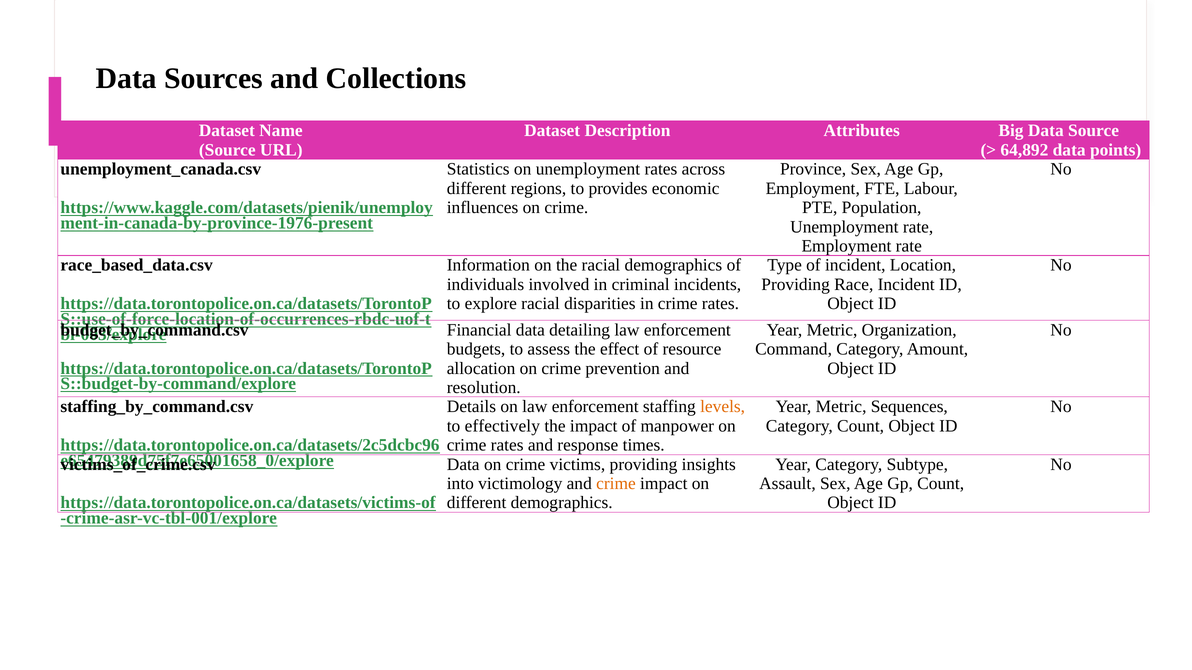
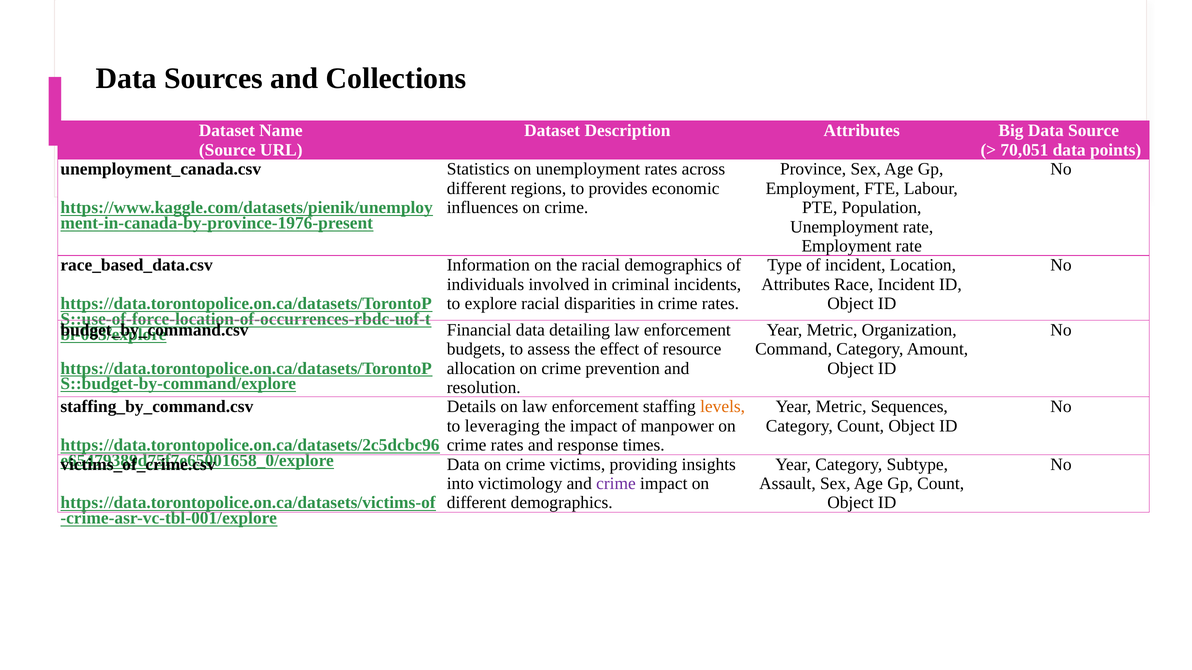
64,892: 64,892 -> 70,051
Providing at (796, 285): Providing -> Attributes
effectively: effectively -> leveraging
crime at (616, 484) colour: orange -> purple
